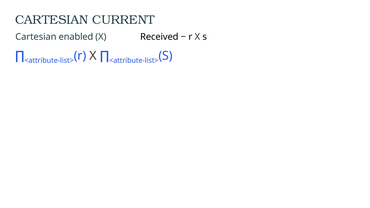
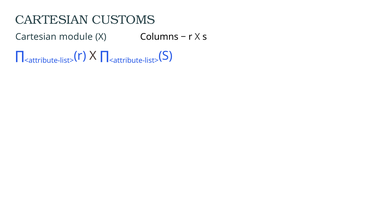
CURRENT: CURRENT -> CUSTOMS
enabled: enabled -> module
Received: Received -> Columns
